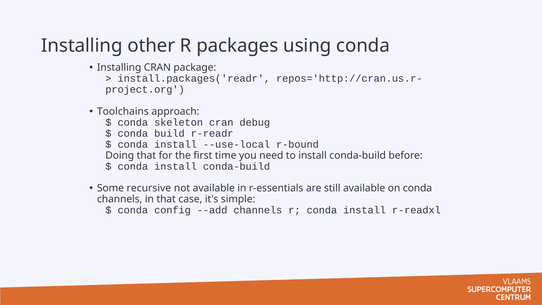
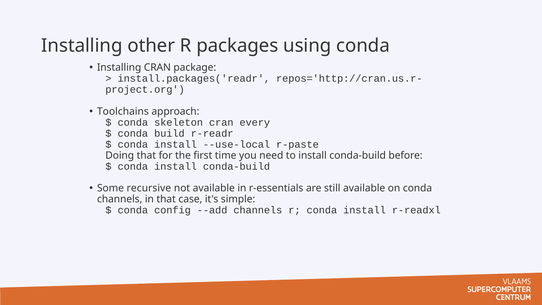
debug: debug -> every
r-bound: r-bound -> r-paste
